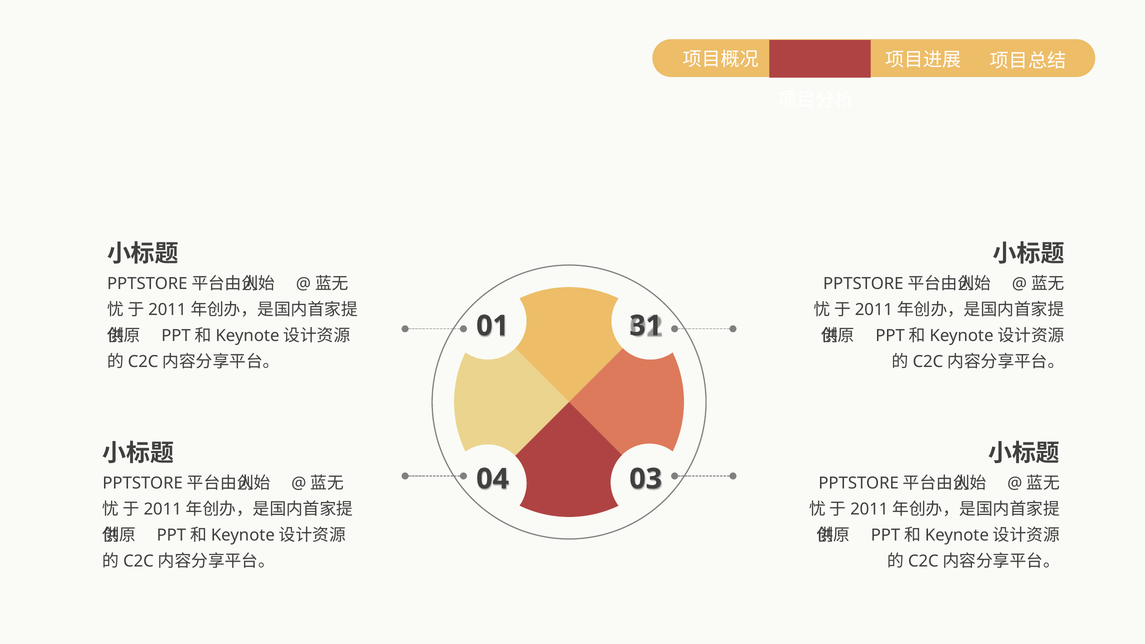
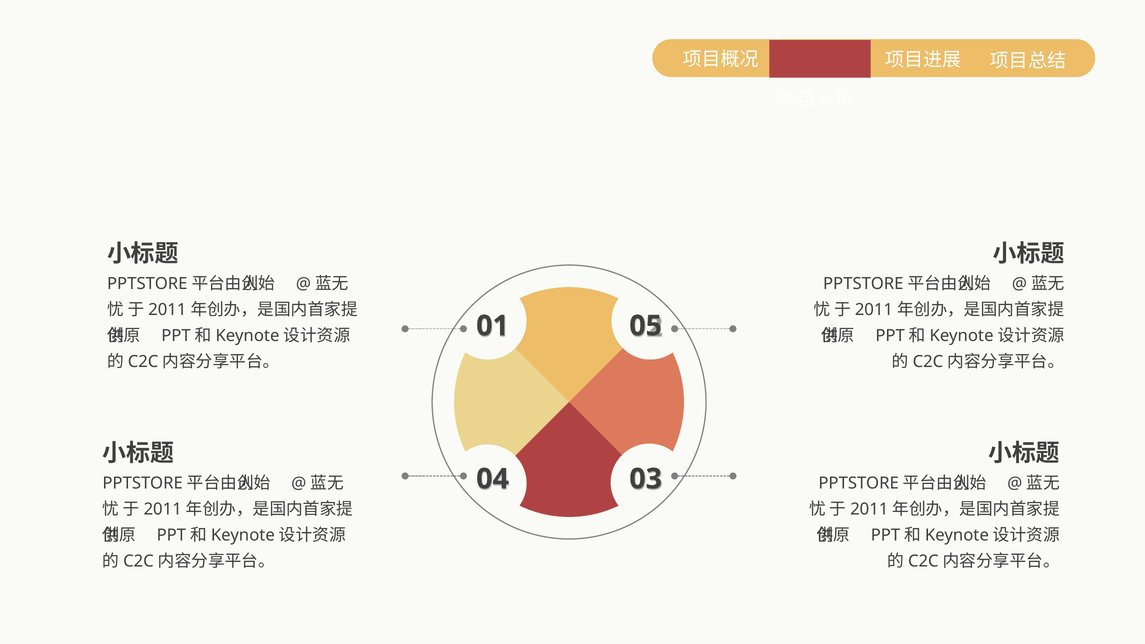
31: 31 -> 05
